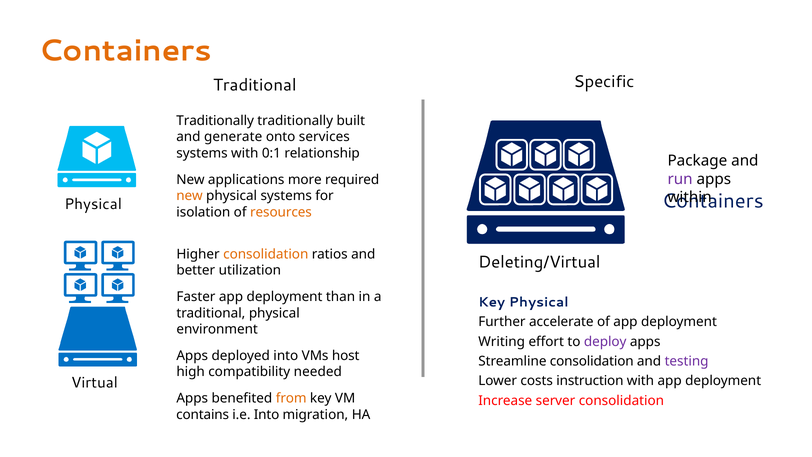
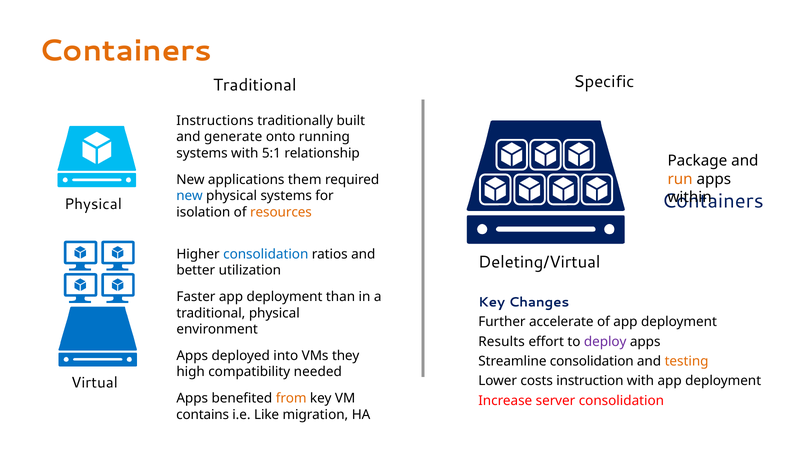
Traditionally at (215, 121): Traditionally -> Instructions
services: services -> running
0:1: 0:1 -> 5:1
run colour: purple -> orange
more: more -> them
new at (190, 196) colour: orange -> blue
consolidation at (266, 254) colour: orange -> blue
Key Physical: Physical -> Changes
Writing: Writing -> Results
host: host -> they
testing colour: purple -> orange
i.e Into: Into -> Like
